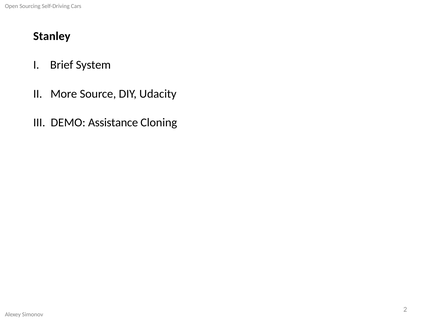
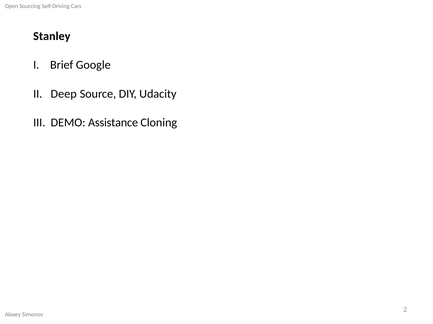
System: System -> Google
More: More -> Deep
